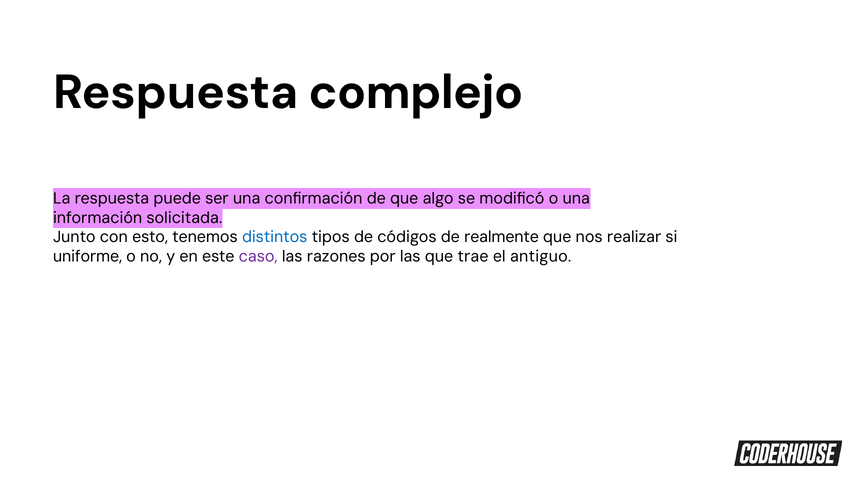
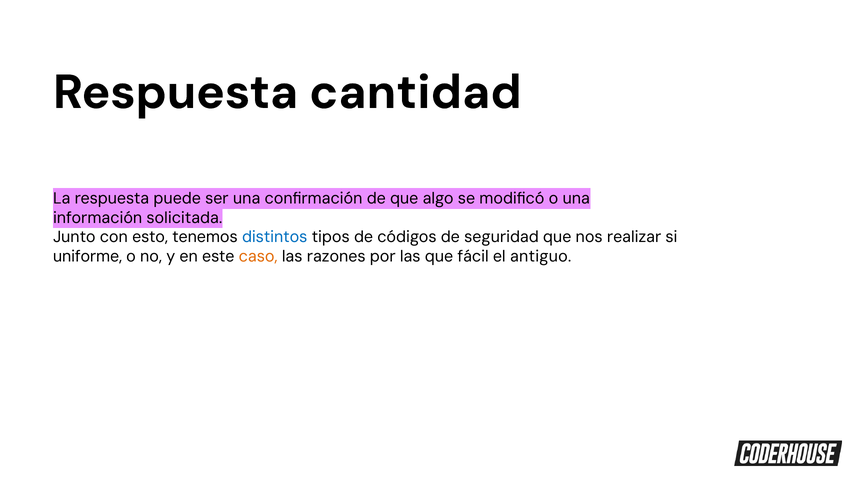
complejo: complejo -> cantidad
realmente: realmente -> seguridad
caso colour: purple -> orange
trae: trae -> fácil
